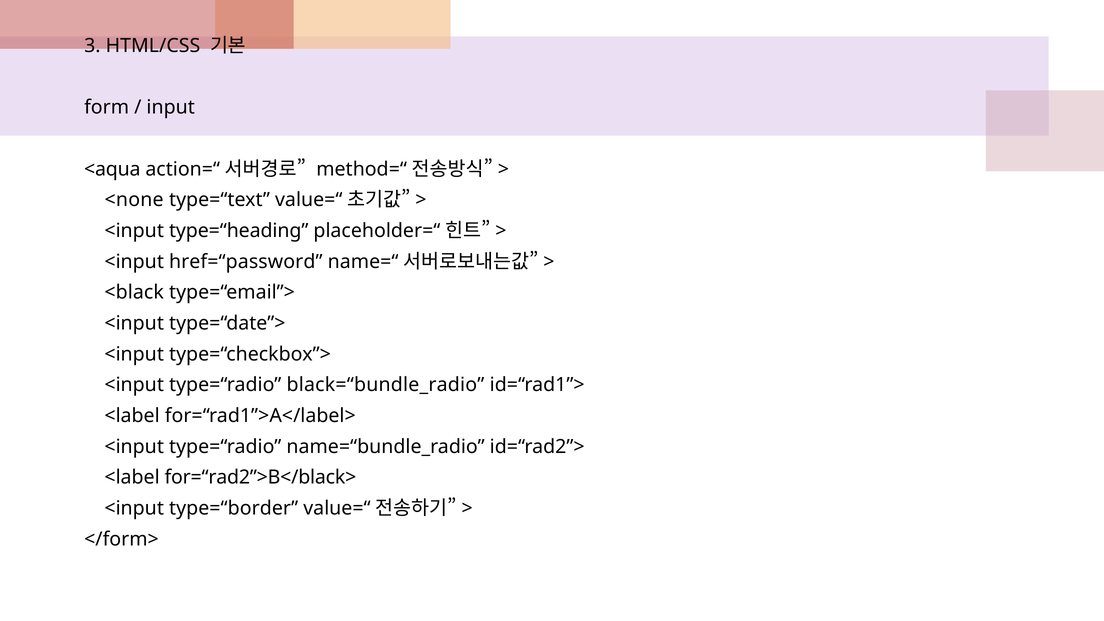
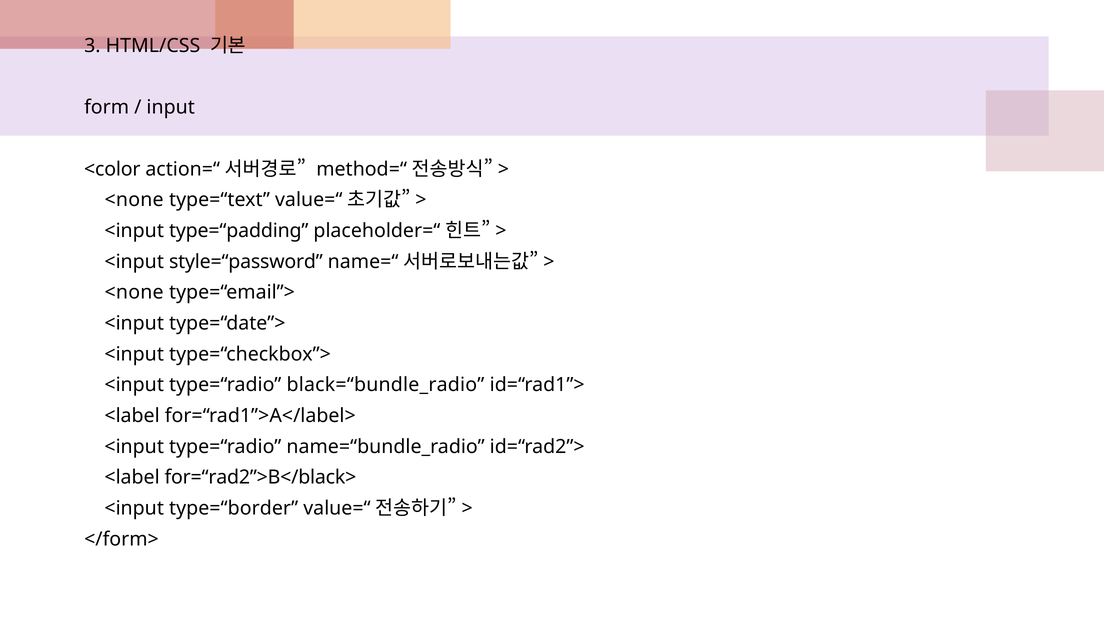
<aqua: <aqua -> <color
type=“heading: type=“heading -> type=“padding
href=“password: href=“password -> style=“password
<black at (134, 292): <black -> <none
